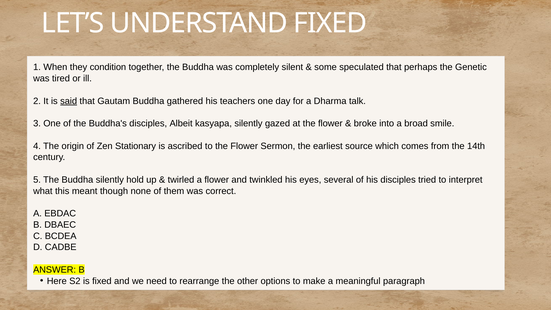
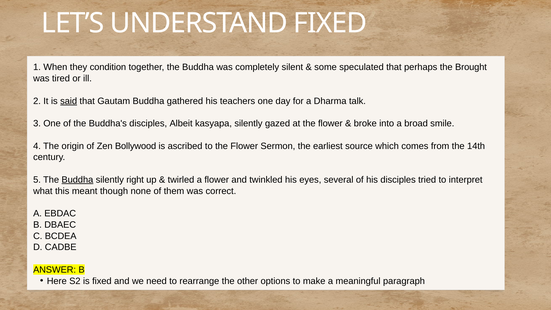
Genetic: Genetic -> Brought
Stationary: Stationary -> Bollywood
Buddha at (77, 180) underline: none -> present
hold: hold -> right
